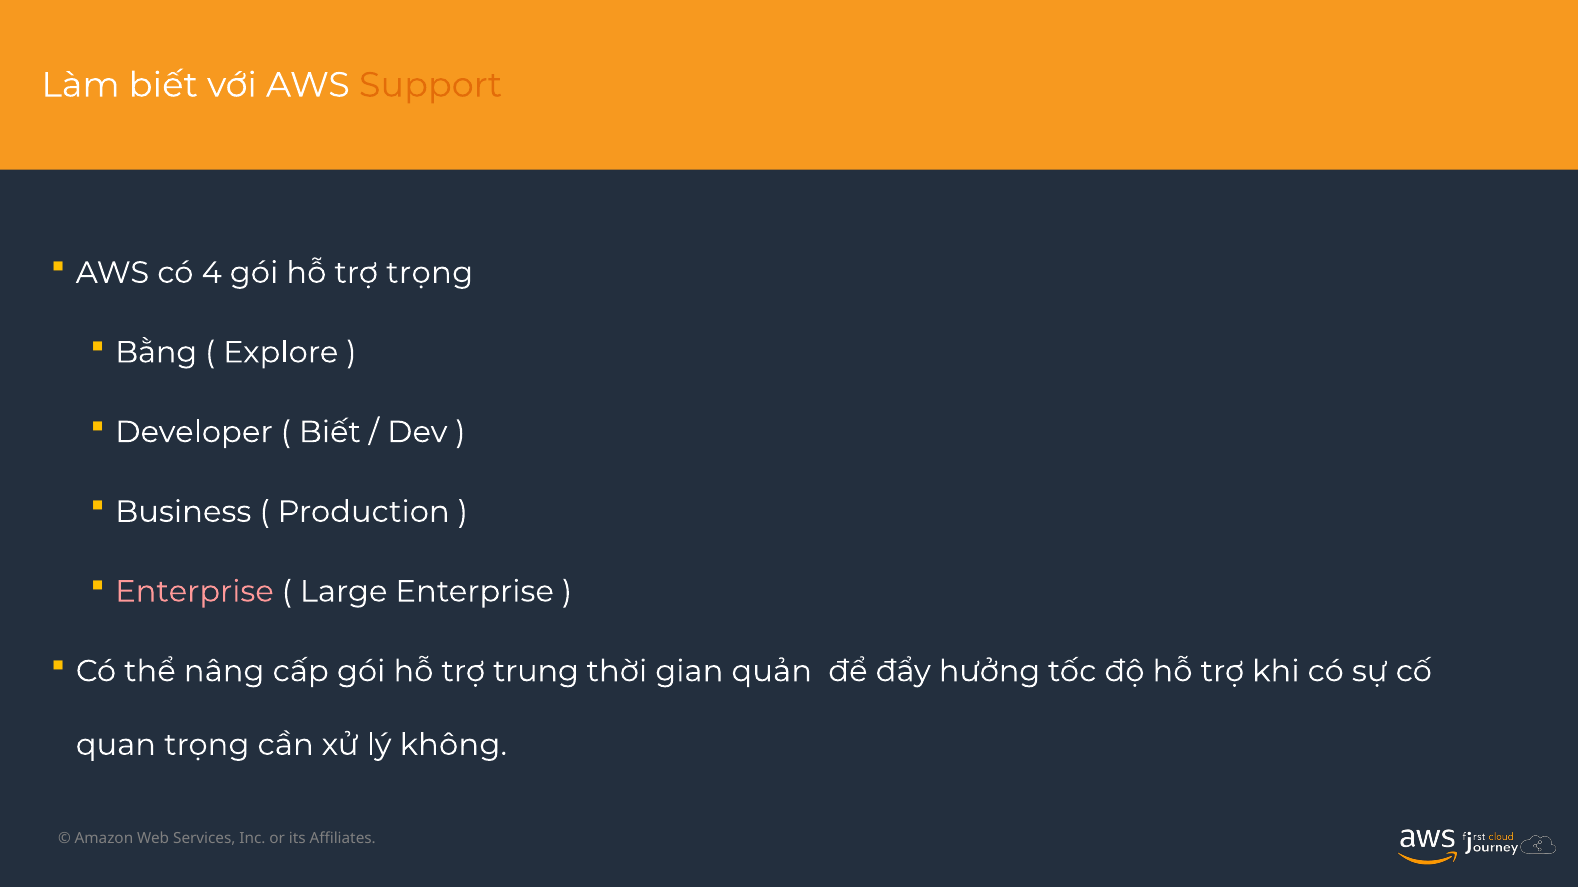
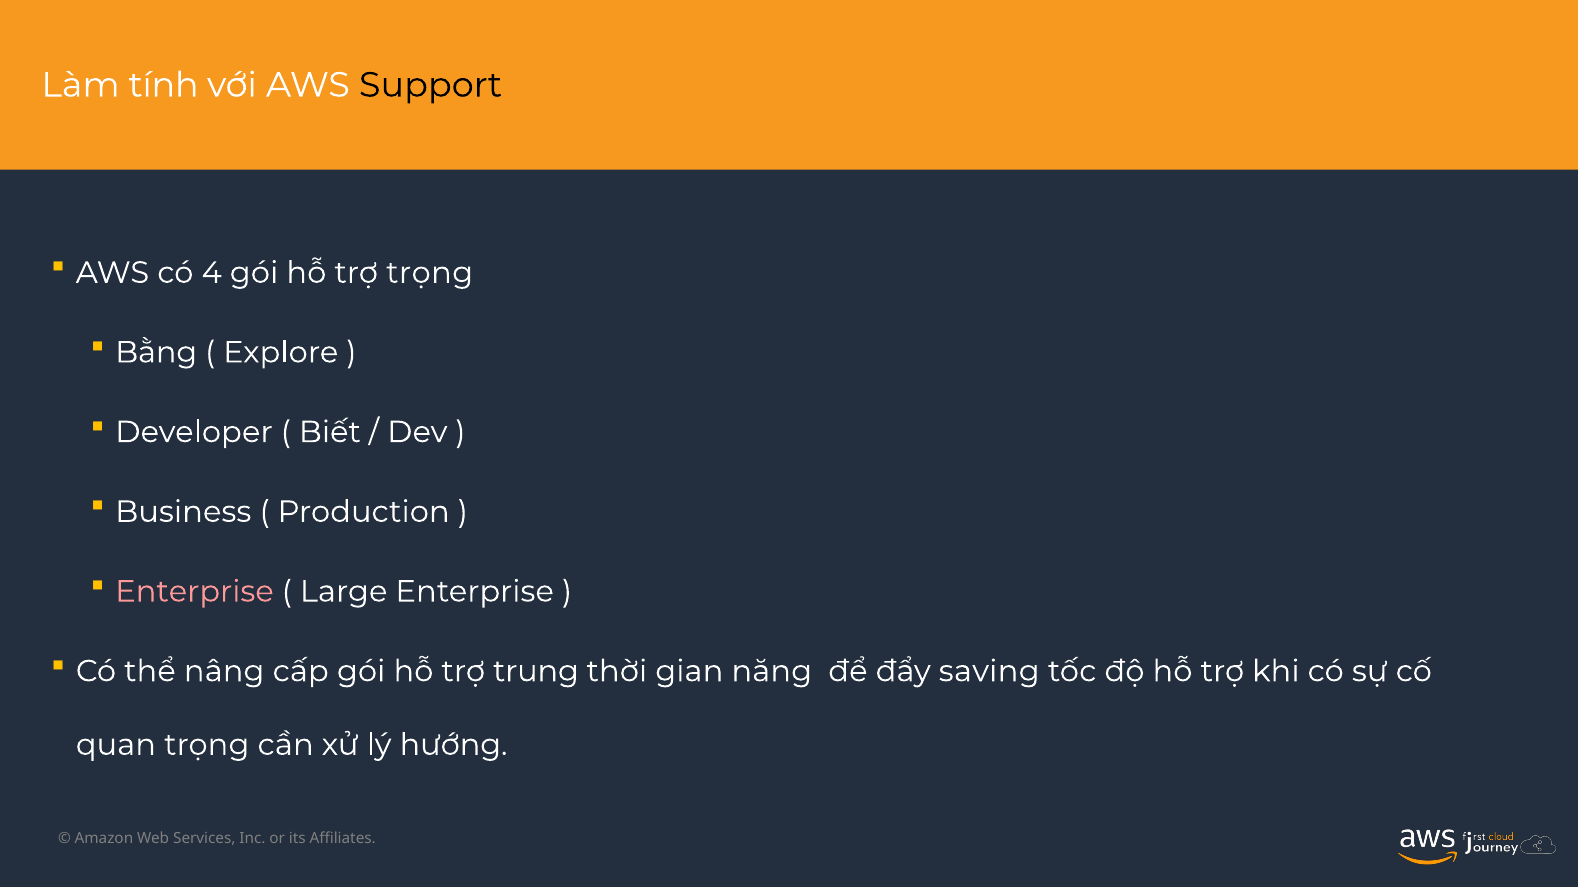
Làm biết: biết -> tính
Support colour: orange -> black
quản: quản -> năng
hưởng: hưởng -> saving
không: không -> hướng
